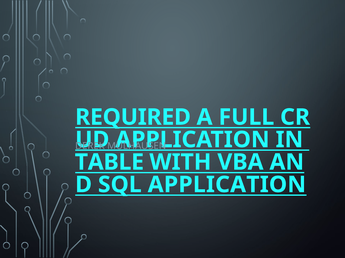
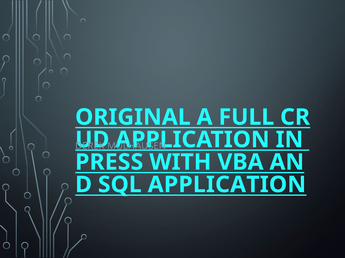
REQUIRED: REQUIRED -> ORIGINAL
TABLE: TABLE -> PRESS
